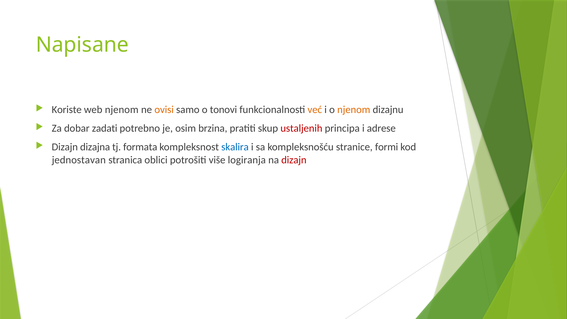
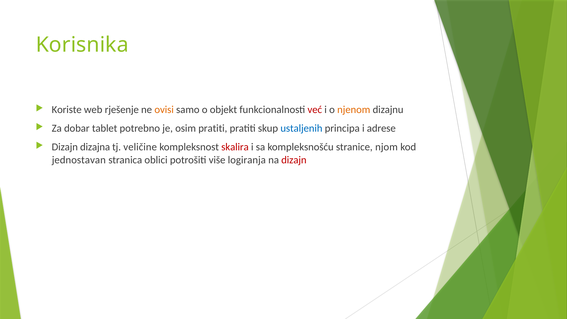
Napisane: Napisane -> Korisnika
web njenom: njenom -> rješenje
tonovi: tonovi -> objekt
već colour: orange -> red
zadati: zadati -> tablet
osim brzina: brzina -> pratiti
ustaljenih colour: red -> blue
formata: formata -> veličine
skalira colour: blue -> red
formi: formi -> njom
